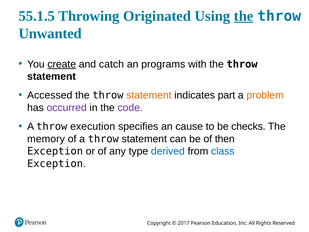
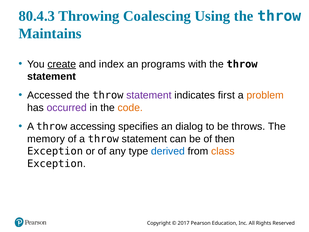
55.1.5: 55.1.5 -> 80.4.3
Originated: Originated -> Coalescing
the at (244, 16) underline: present -> none
Unwanted: Unwanted -> Maintains
catch: catch -> index
statement at (149, 95) colour: orange -> purple
part: part -> first
code colour: purple -> orange
execution: execution -> accessing
cause: cause -> dialog
checks: checks -> throws
class colour: blue -> orange
